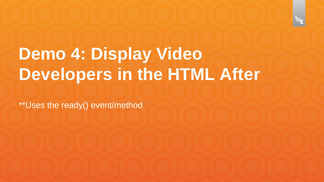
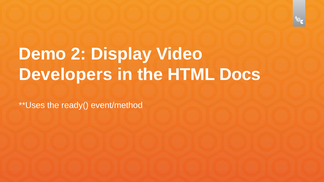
4: 4 -> 2
After: After -> Docs
